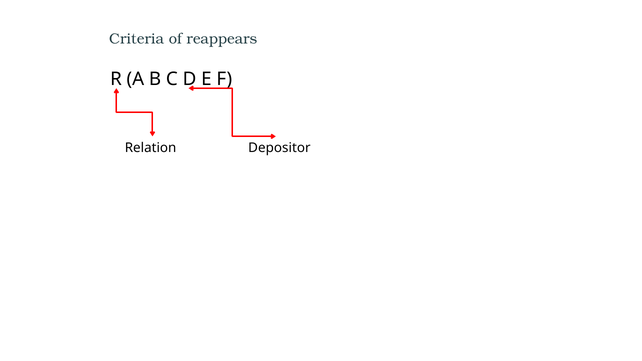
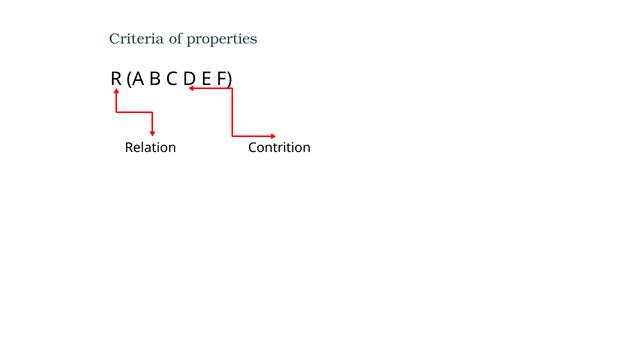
reappears: reappears -> properties
Depositor: Depositor -> Contrition
